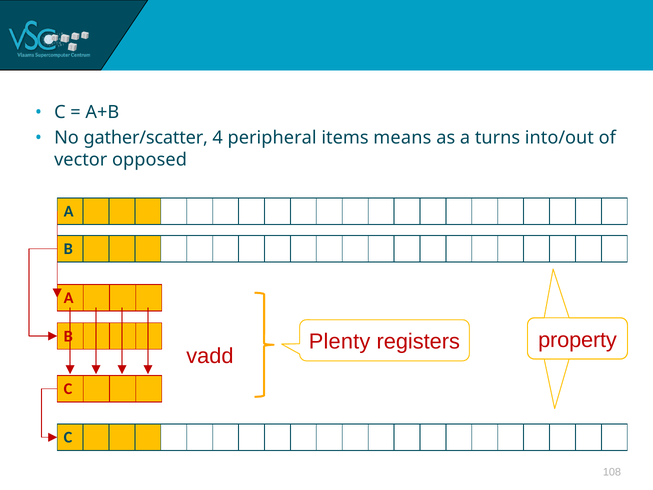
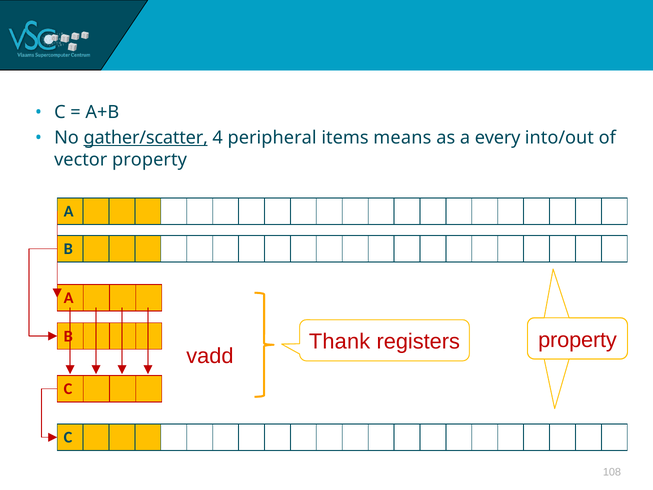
gather/scatter underline: none -> present
turns: turns -> every
vector opposed: opposed -> property
Plenty: Plenty -> Thank
